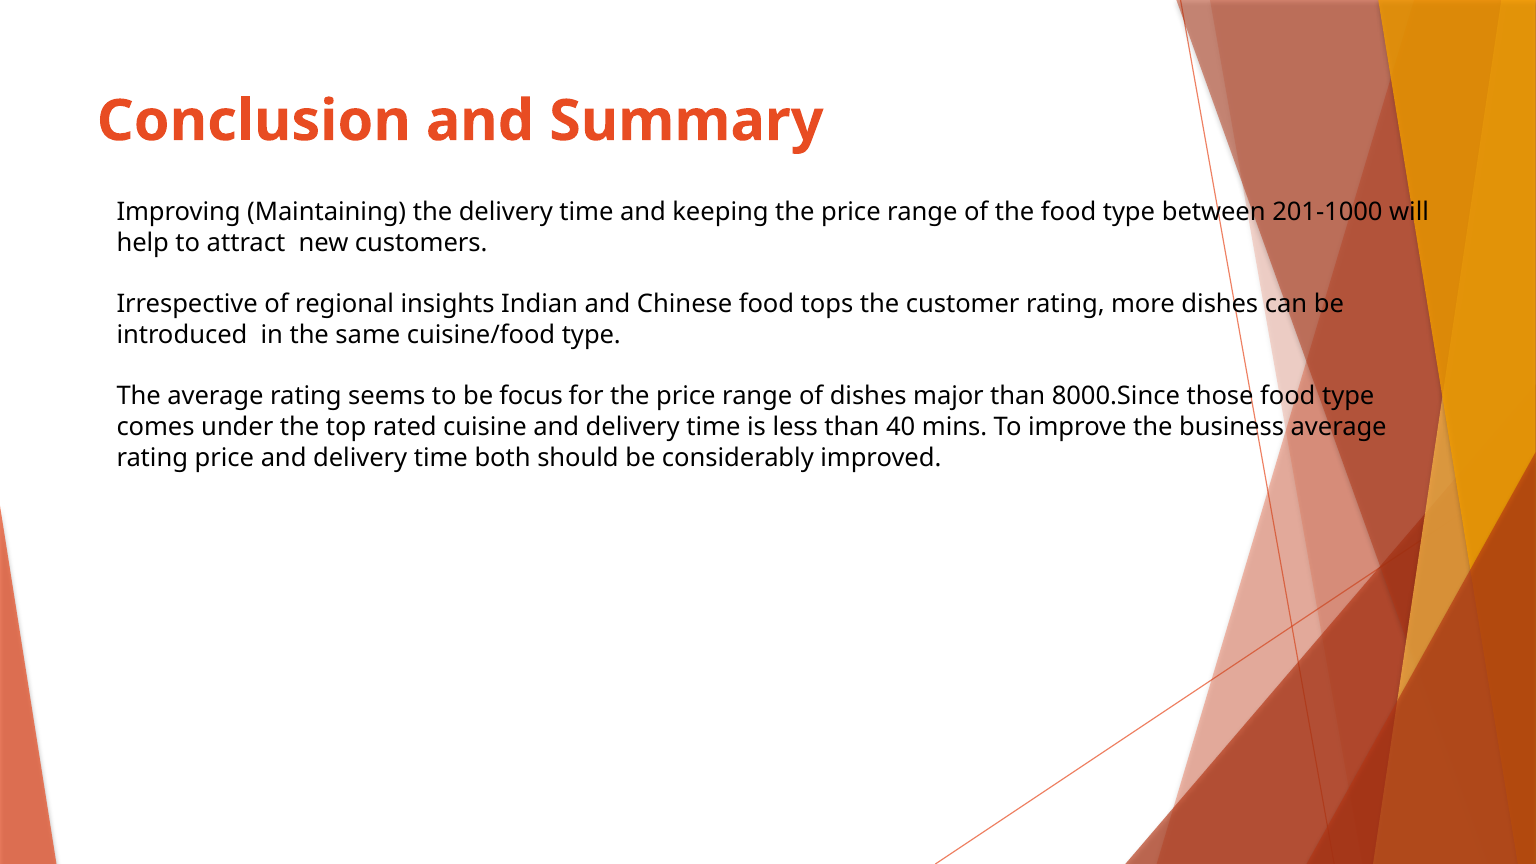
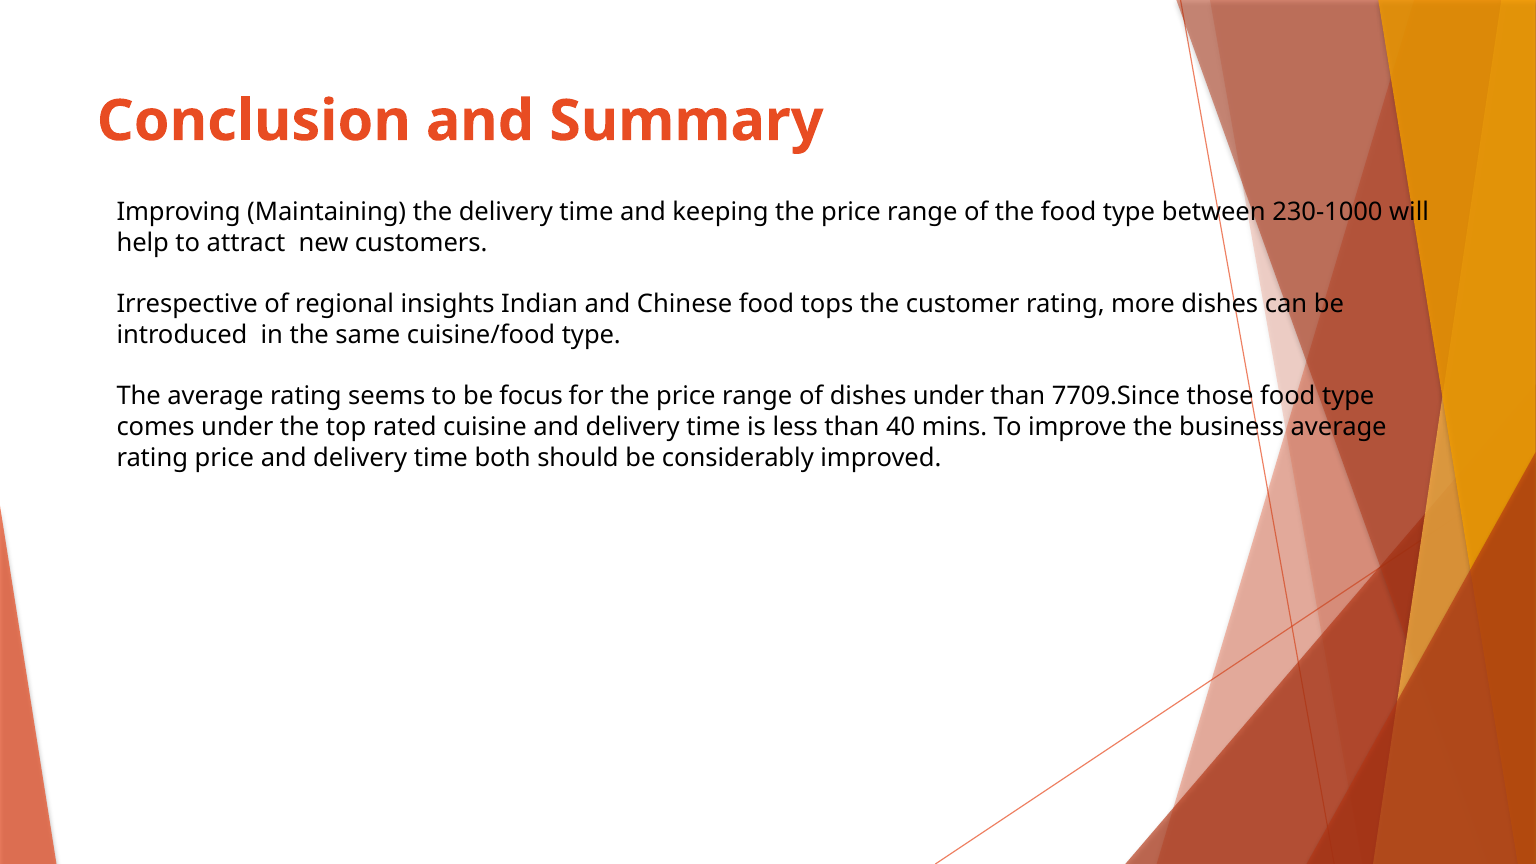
201-1000: 201-1000 -> 230-1000
dishes major: major -> under
8000.Since: 8000.Since -> 7709.Since
